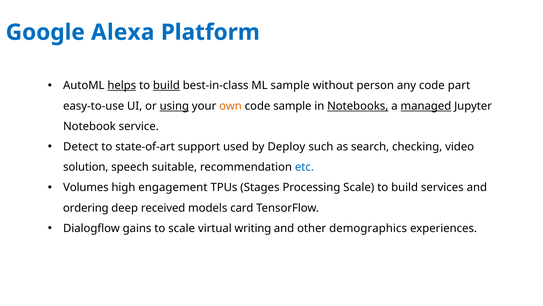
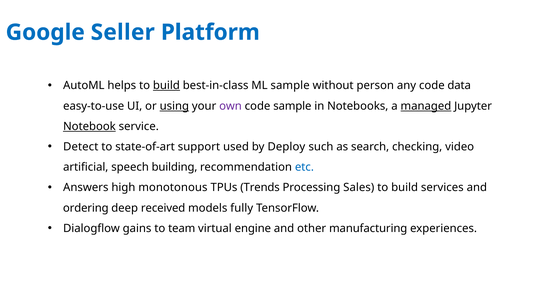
Alexa: Alexa -> Seller
helps underline: present -> none
part: part -> data
own colour: orange -> purple
Notebooks underline: present -> none
Notebook underline: none -> present
solution: solution -> artificial
suitable: suitable -> building
Volumes: Volumes -> Answers
engagement: engagement -> monotonous
Stages: Stages -> Trends
Processing Scale: Scale -> Sales
card: card -> fully
to scale: scale -> team
writing: writing -> engine
demographics: demographics -> manufacturing
